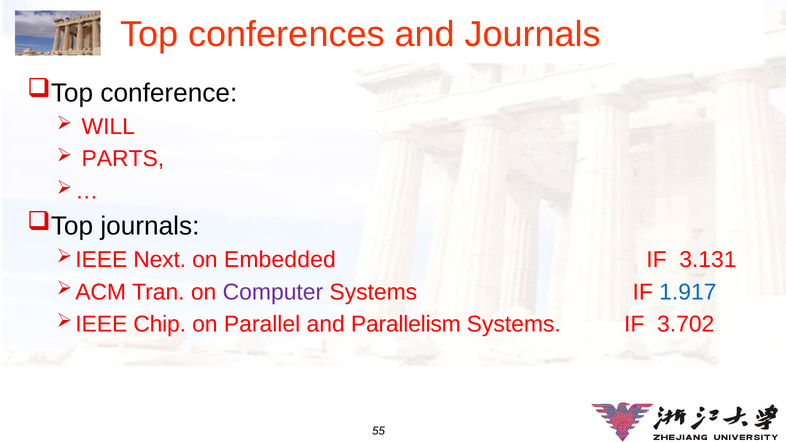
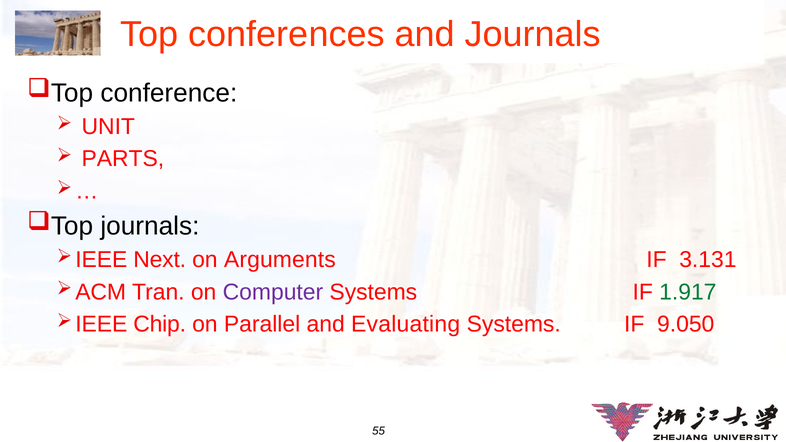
WILL: WILL -> UNIT
Embedded: Embedded -> Arguments
1.917 colour: blue -> green
Parallelism: Parallelism -> Evaluating
3.702: 3.702 -> 9.050
